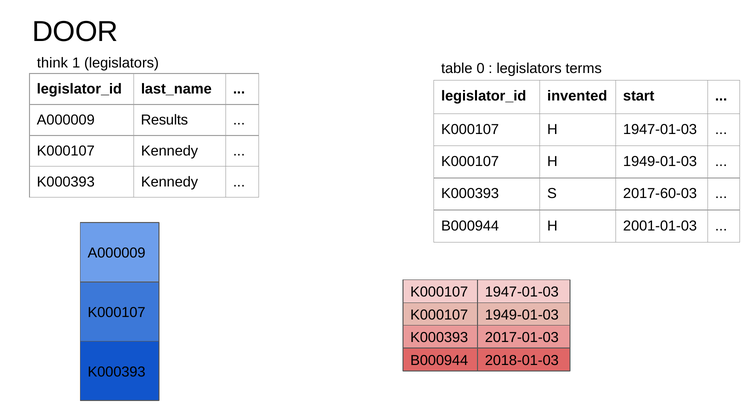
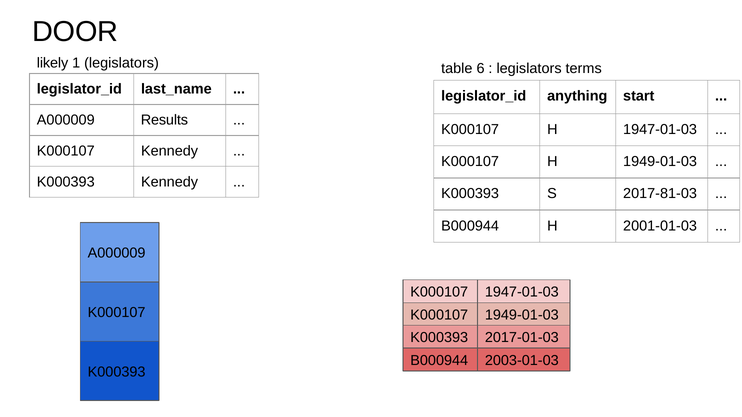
think: think -> likely
0: 0 -> 6
invented: invented -> anything
2017-60-03: 2017-60-03 -> 2017-81-03
2018-01-03: 2018-01-03 -> 2003-01-03
